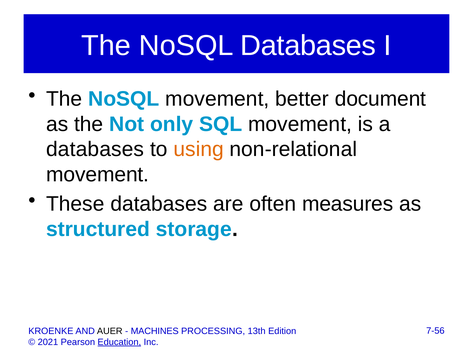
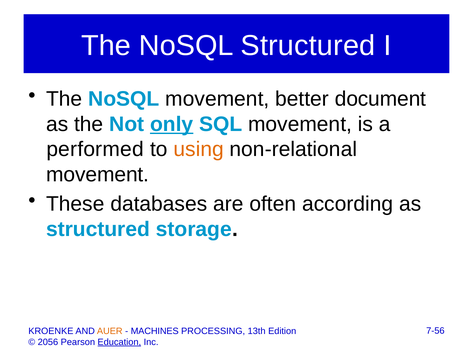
NoSQL Databases: Databases -> Structured
only underline: none -> present
databases at (95, 150): databases -> performed
measures: measures -> according
AUER colour: black -> orange
2021: 2021 -> 2056
